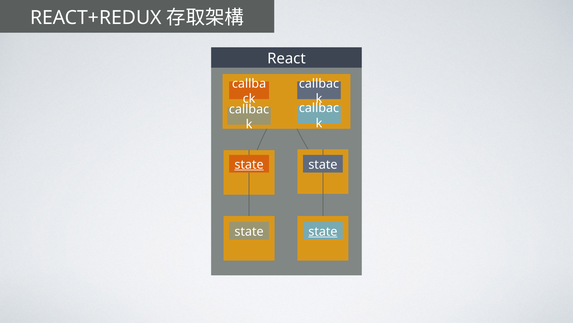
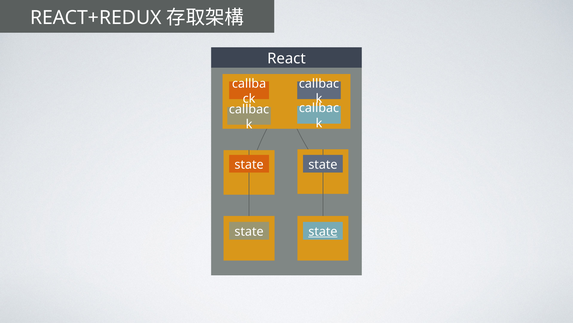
state at (249, 164) underline: present -> none
